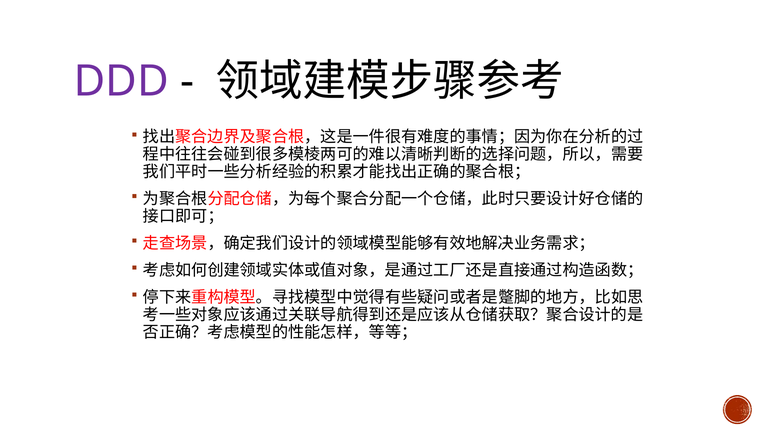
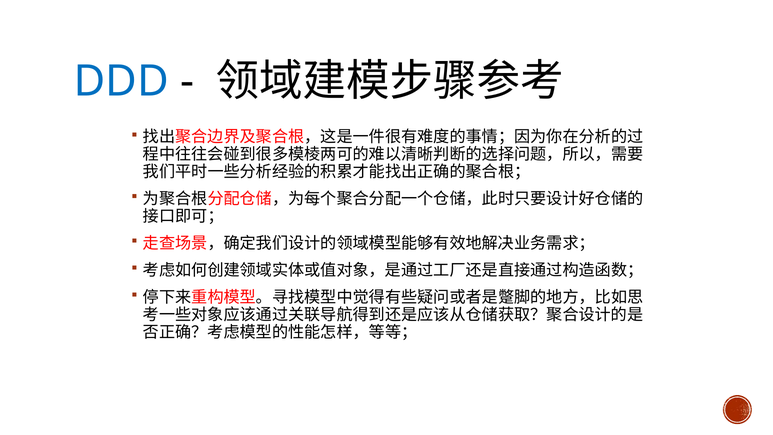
DDD colour: purple -> blue
